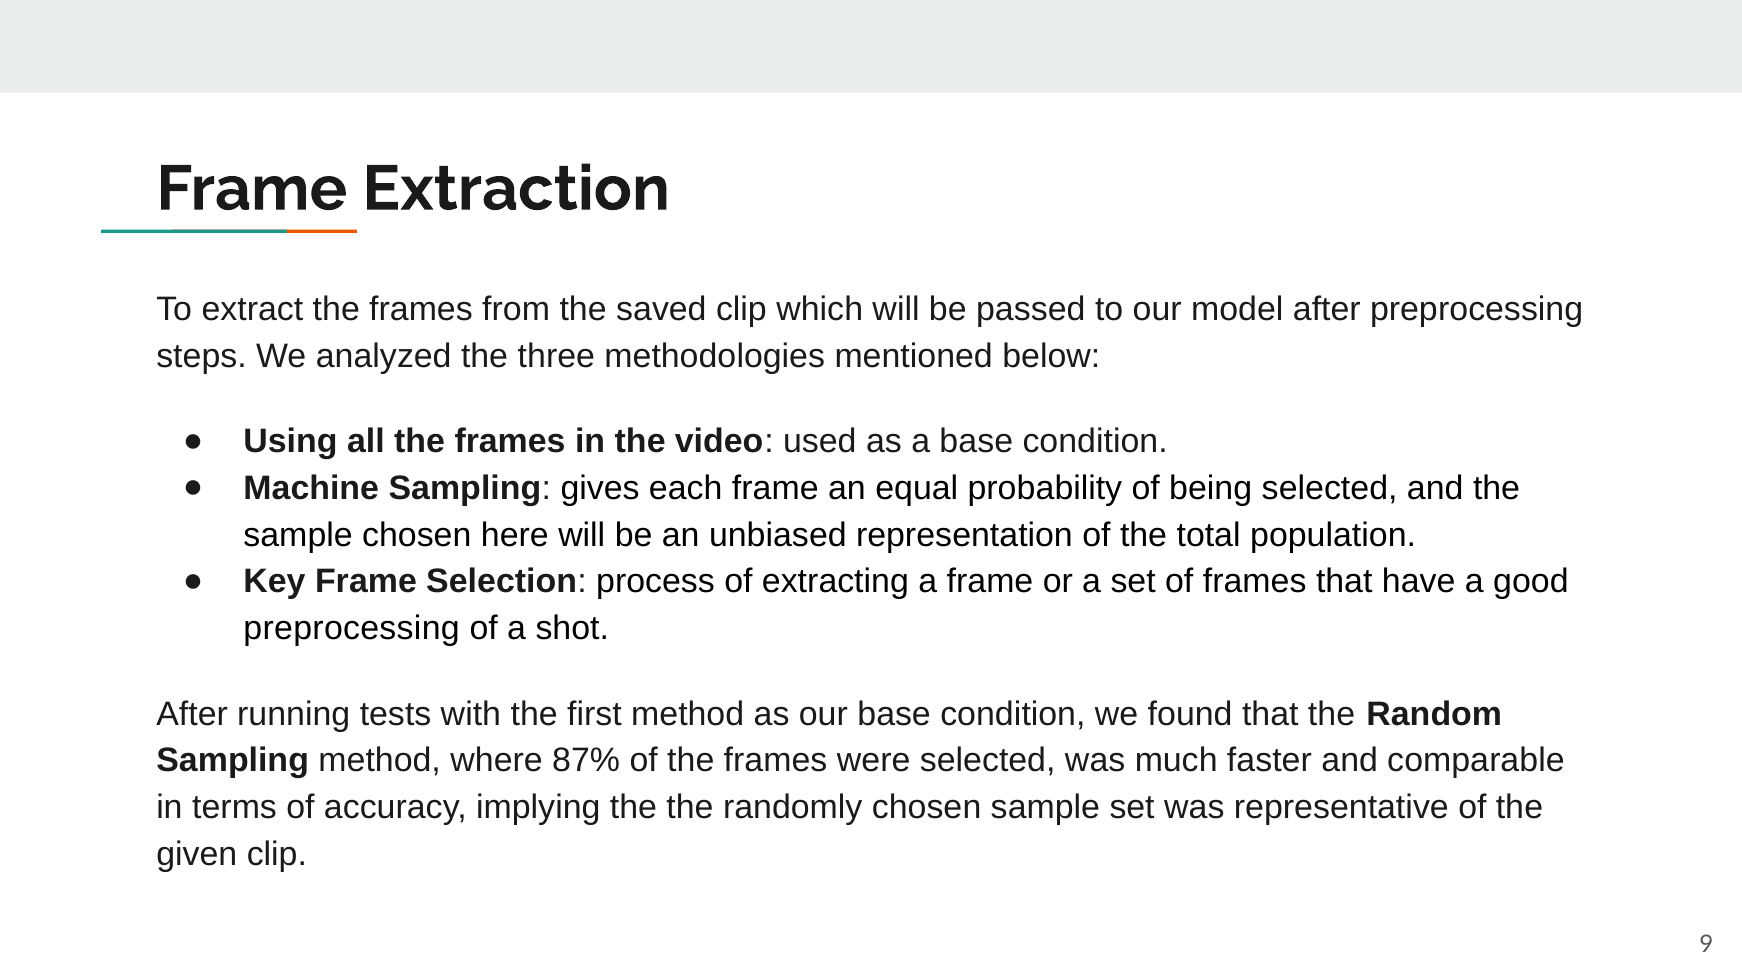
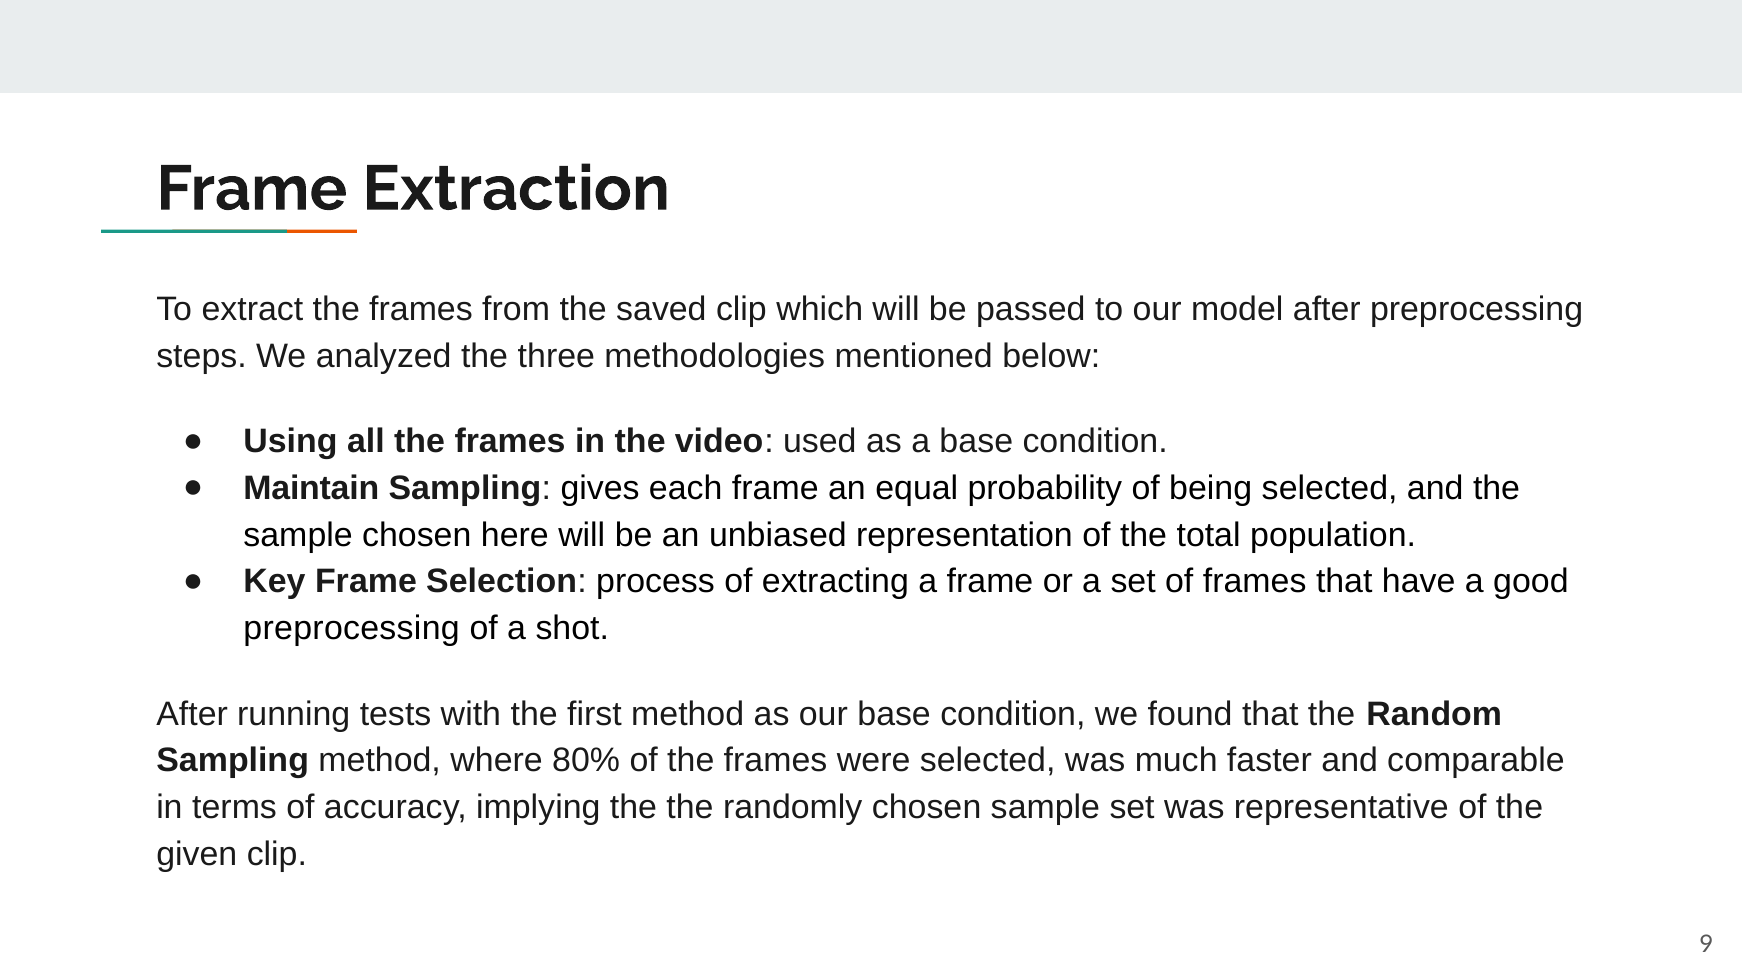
Machine: Machine -> Maintain
87%: 87% -> 80%
